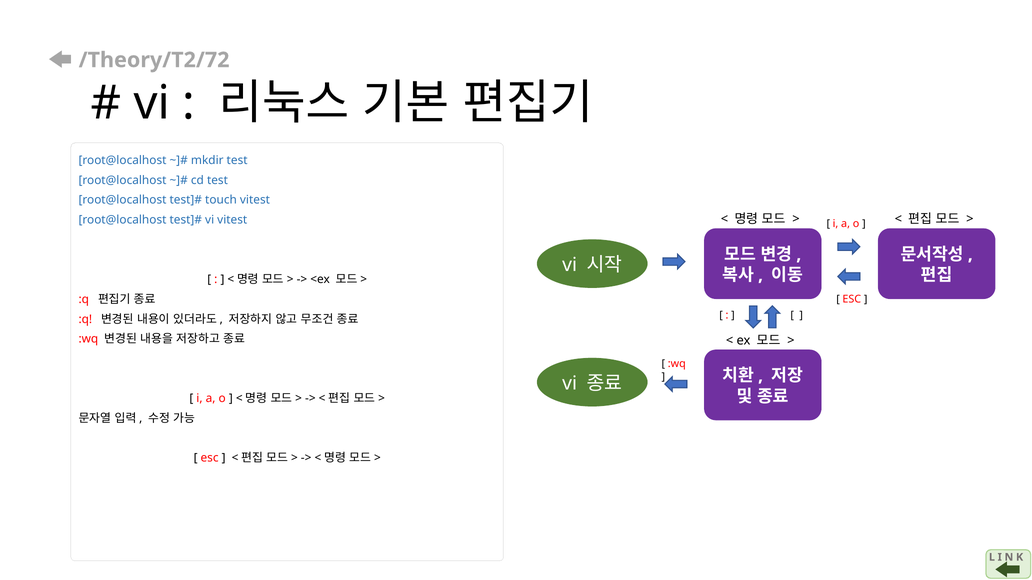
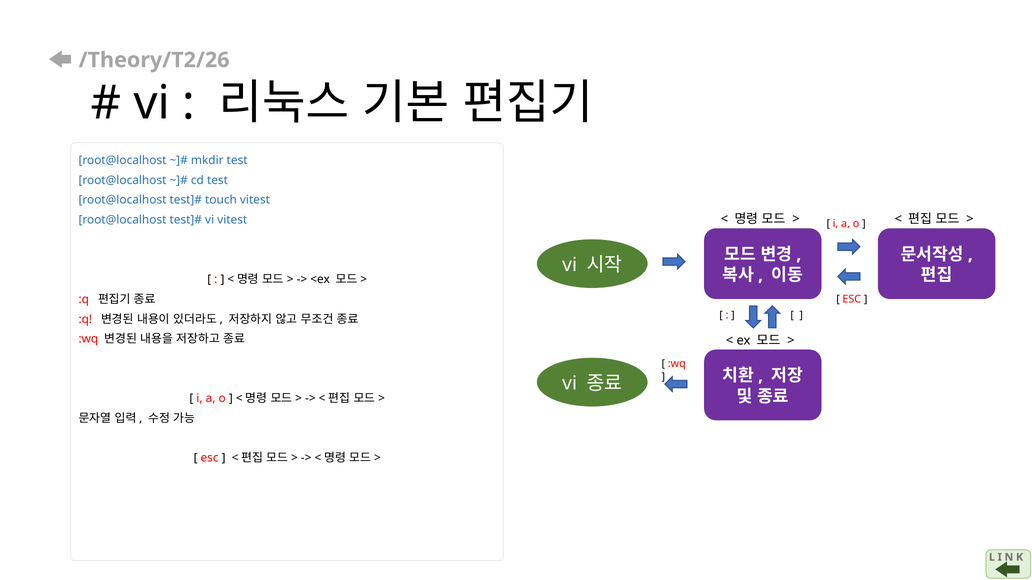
/Theory/T2/72: /Theory/T2/72 -> /Theory/T2/26
